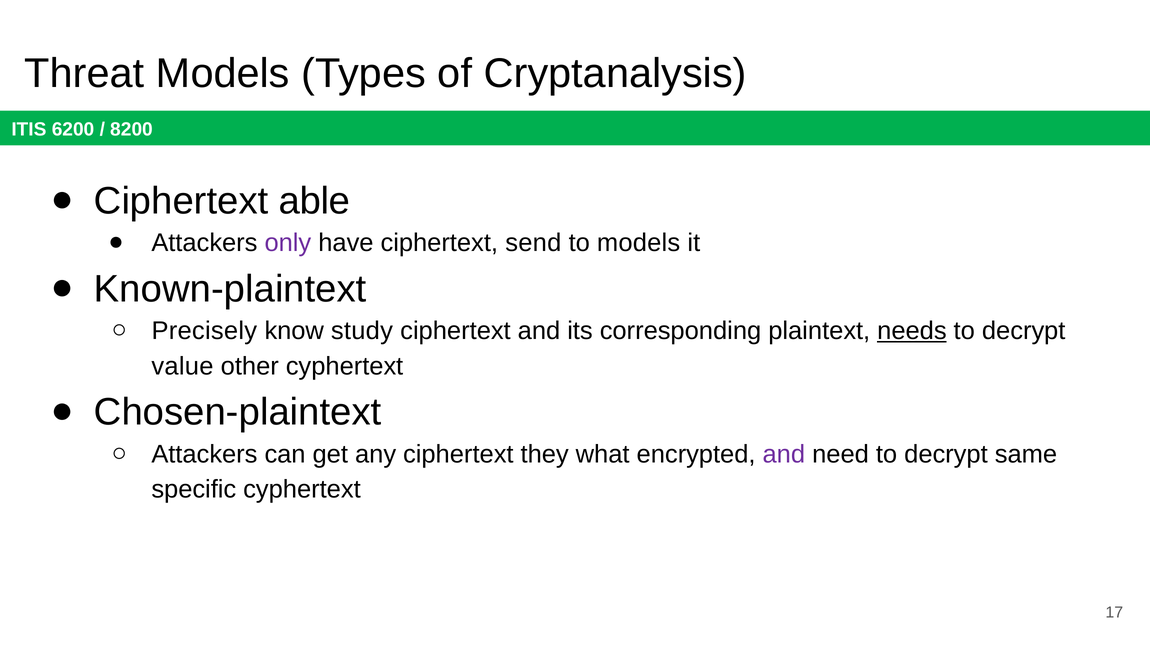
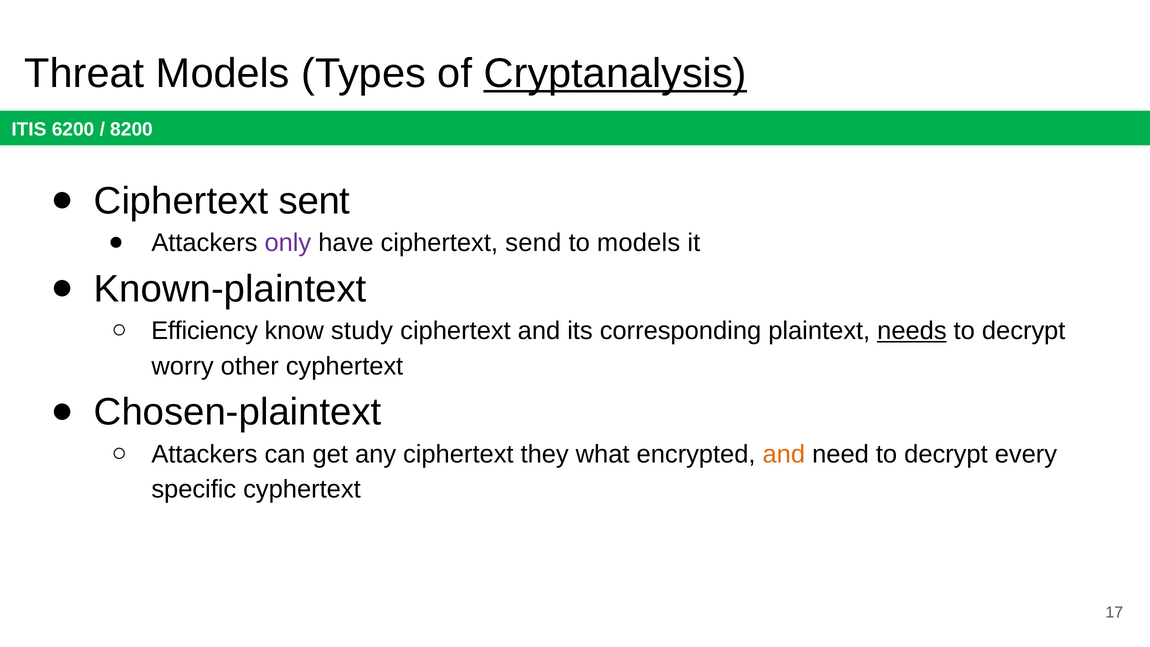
Cryptanalysis underline: none -> present
able: able -> sent
Precisely: Precisely -> Efficiency
value: value -> worry
and at (784, 454) colour: purple -> orange
same: same -> every
